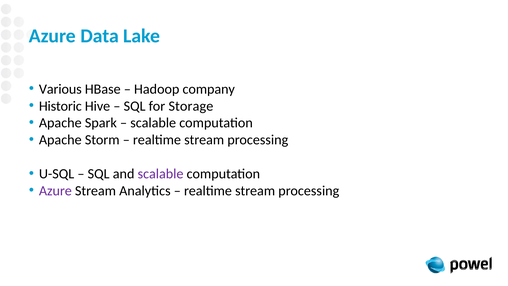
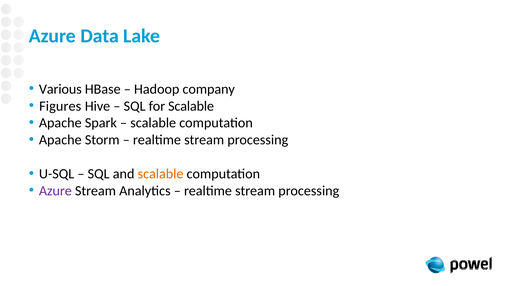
Historic: Historic -> Figures
for Storage: Storage -> Scalable
scalable at (161, 174) colour: purple -> orange
